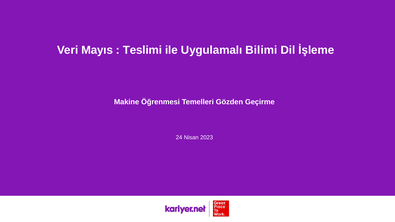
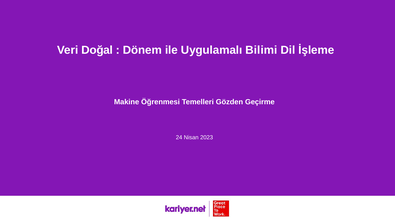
Mayıs: Mayıs -> Doğal
Teslimi: Teslimi -> Dönem
